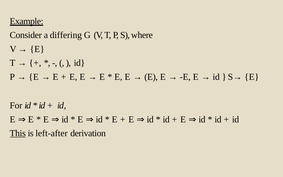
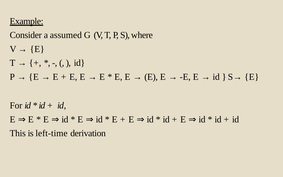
differing: differing -> assumed
This underline: present -> none
left-after: left-after -> left-time
